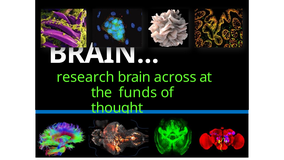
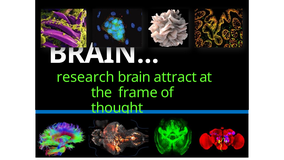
across: across -> attract
funds: funds -> frame
